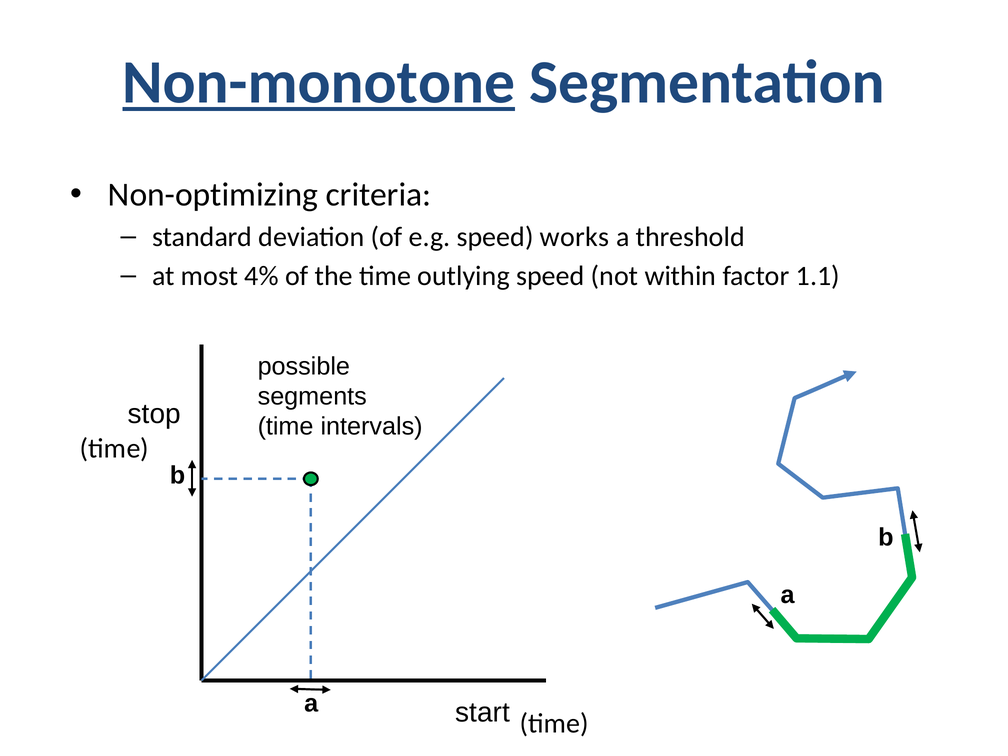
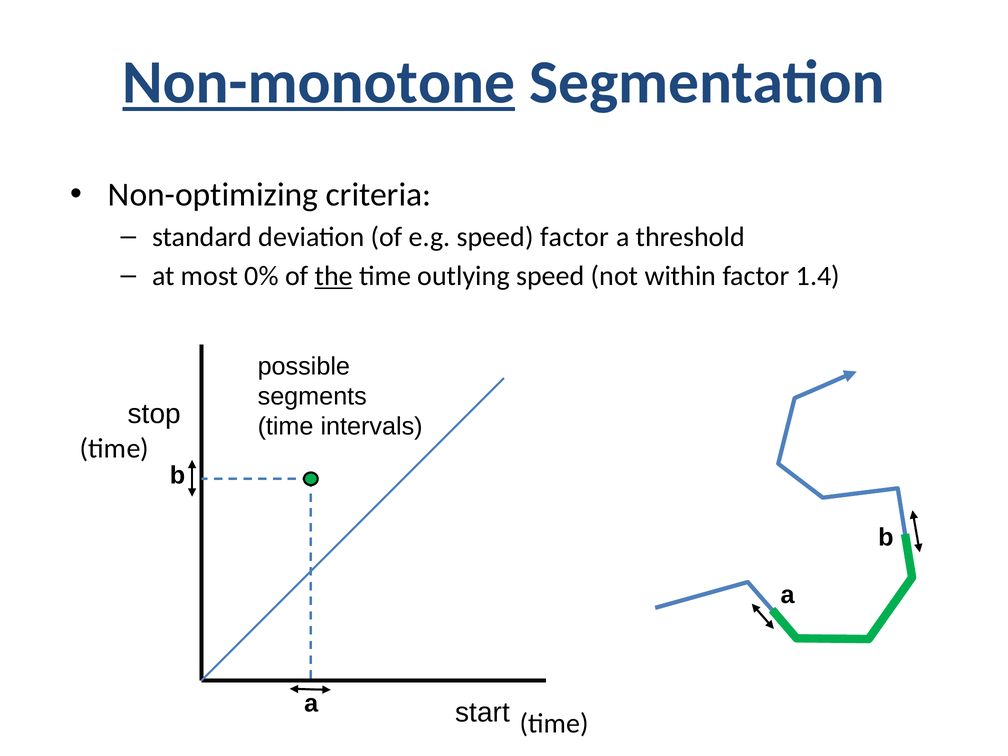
speed works: works -> factor
4%: 4% -> 0%
the underline: none -> present
1.1: 1.1 -> 1.4
